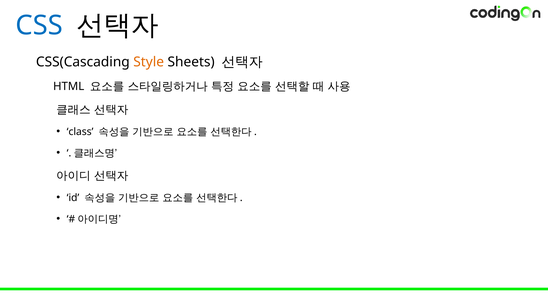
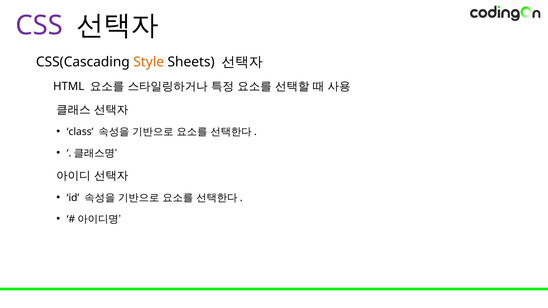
CSS colour: blue -> purple
